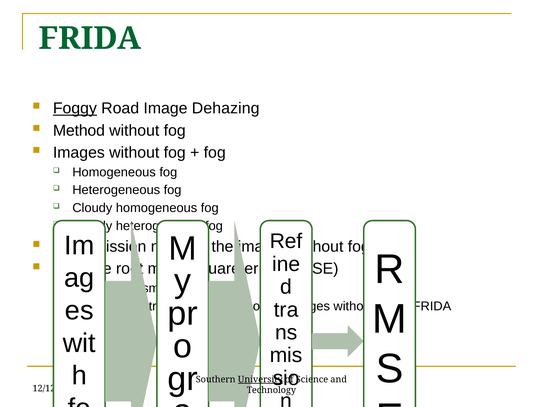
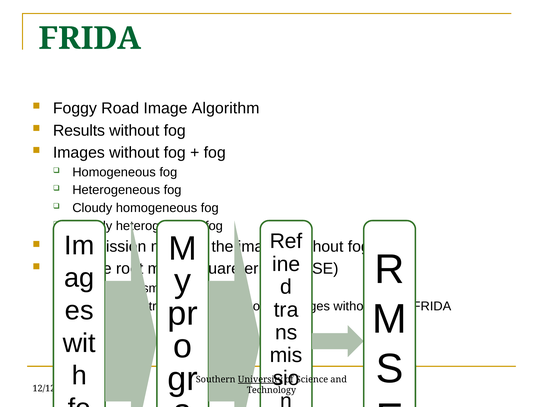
Foggy underline: present -> none
Dehazing: Dehazing -> Algorithm
Method: Method -> Results
